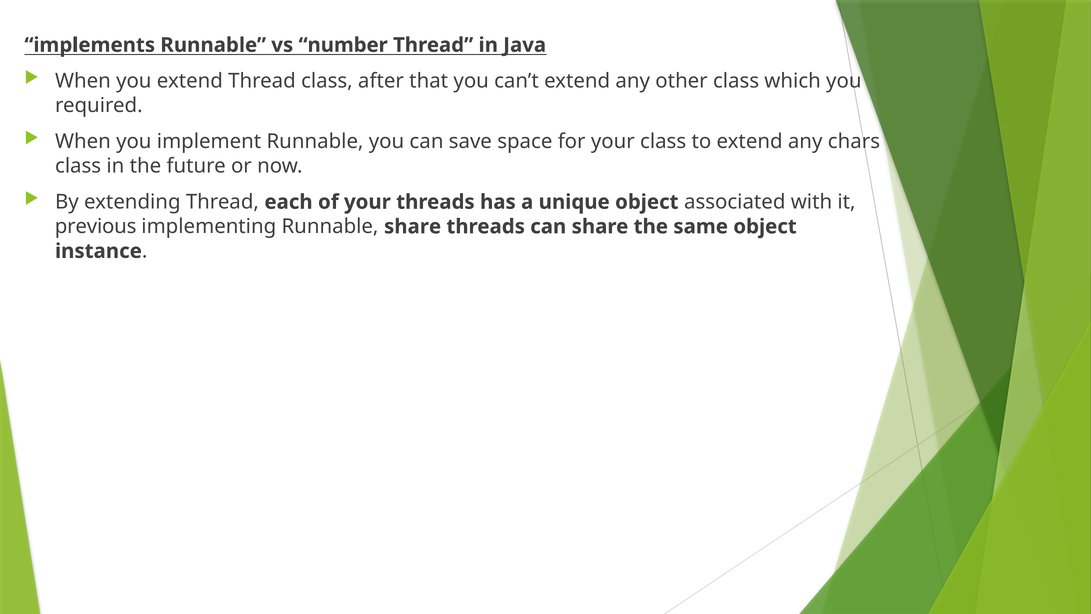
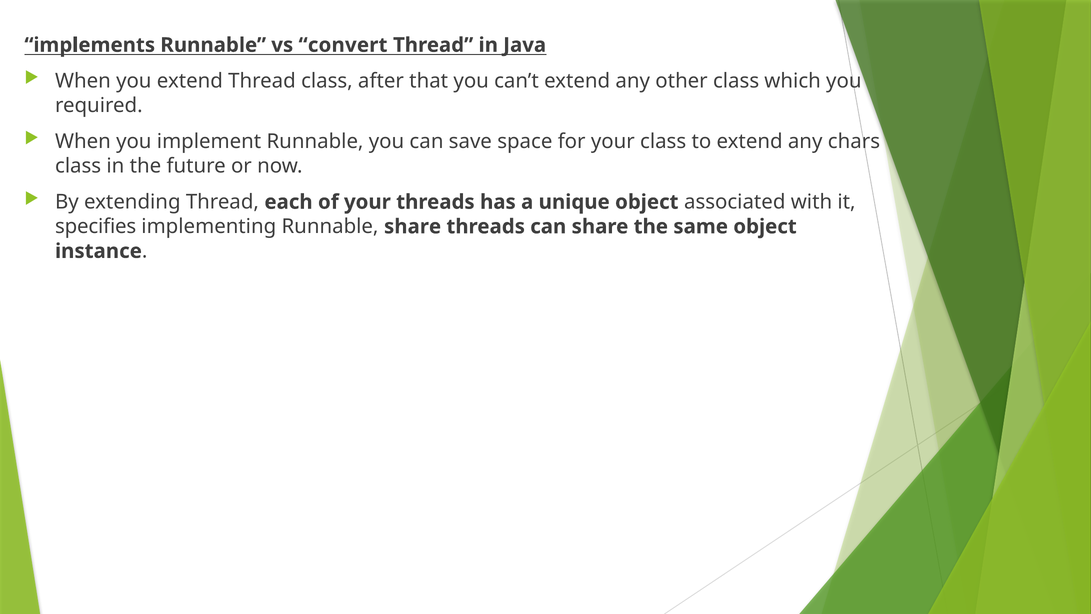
number: number -> convert
previous: previous -> specifies
